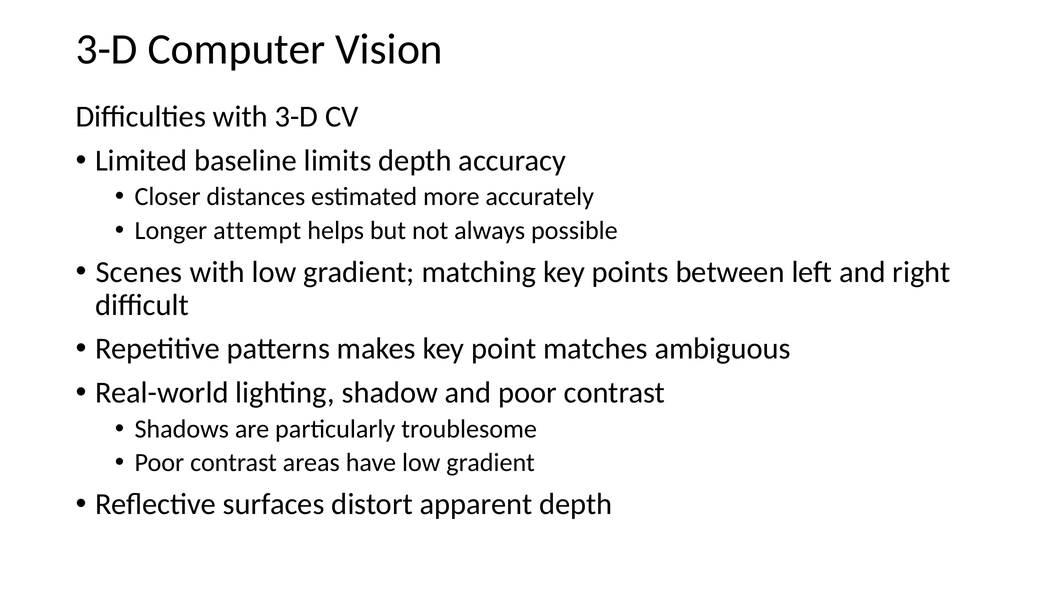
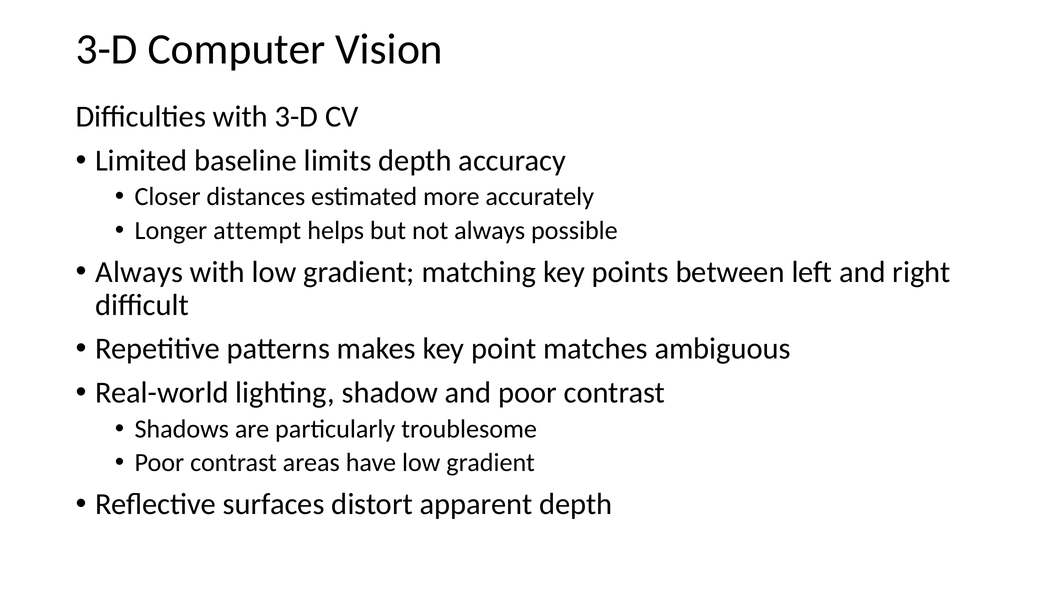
Scenes at (139, 272): Scenes -> Always
